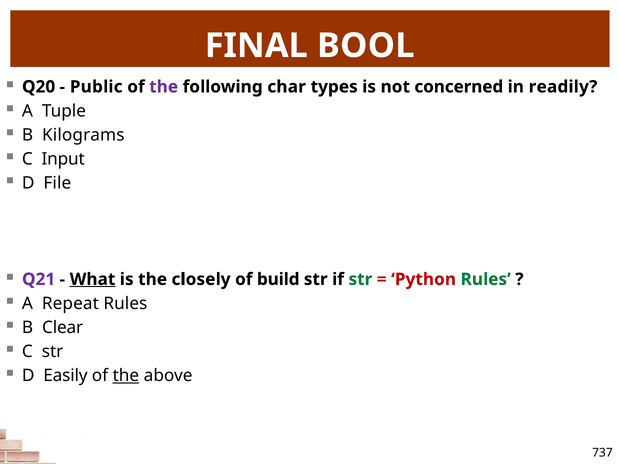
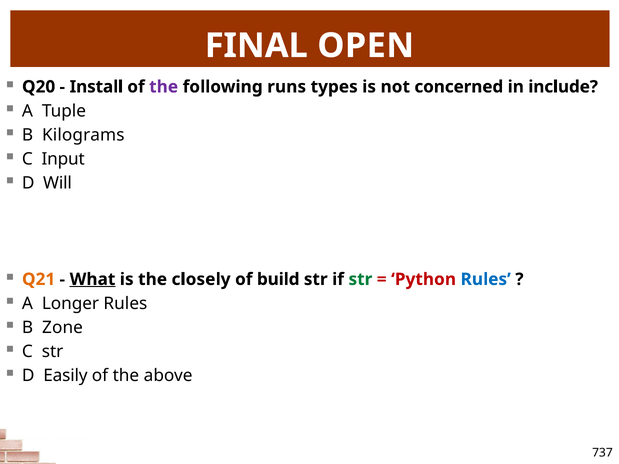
BOOL: BOOL -> OPEN
Public: Public -> Install
char: char -> runs
readily: readily -> include
File: File -> Will
Q21 colour: purple -> orange
Rules at (486, 279) colour: green -> blue
Repeat: Repeat -> Longer
Clear: Clear -> Zone
the at (126, 376) underline: present -> none
